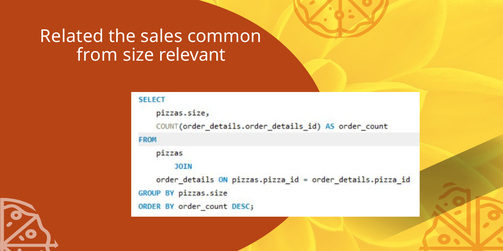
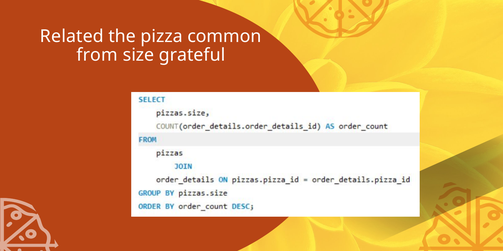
sales: sales -> pizza
relevant: relevant -> grateful
